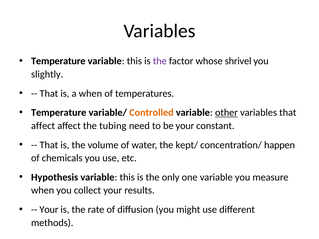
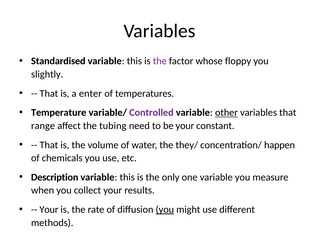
Temperature at (58, 61): Temperature -> Standardised
shrivel: shrivel -> floppy
a when: when -> enter
Controlled colour: orange -> purple
affect at (43, 126): affect -> range
kept/: kept/ -> they/
Hypothesis: Hypothesis -> Description
you at (165, 210) underline: none -> present
